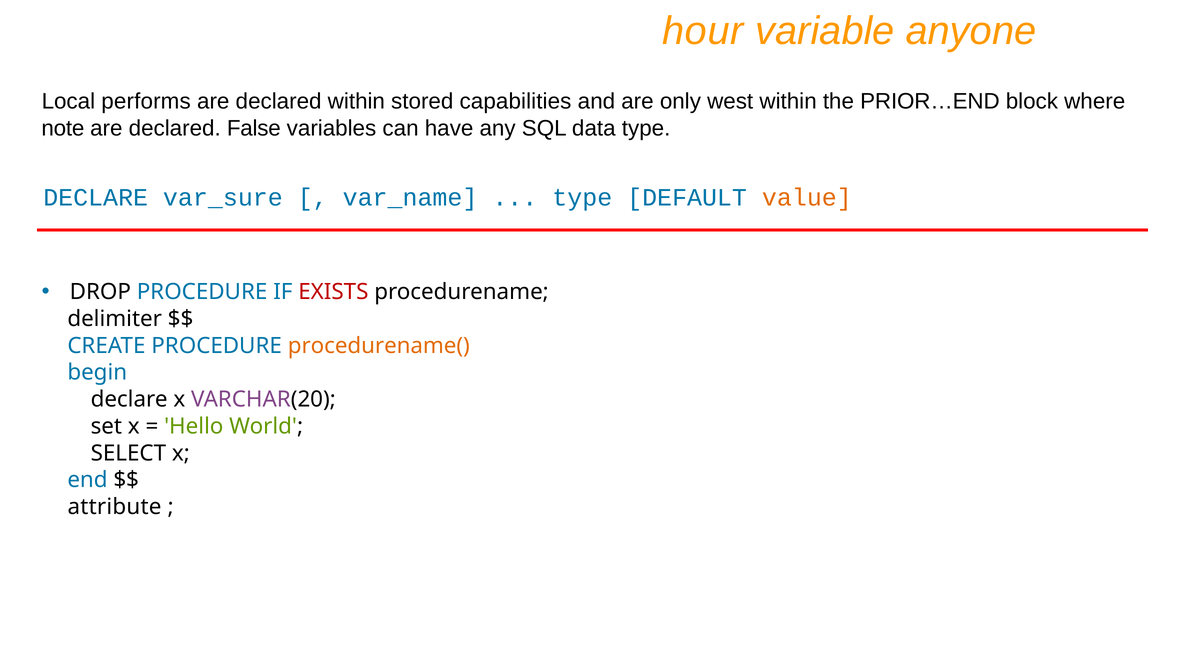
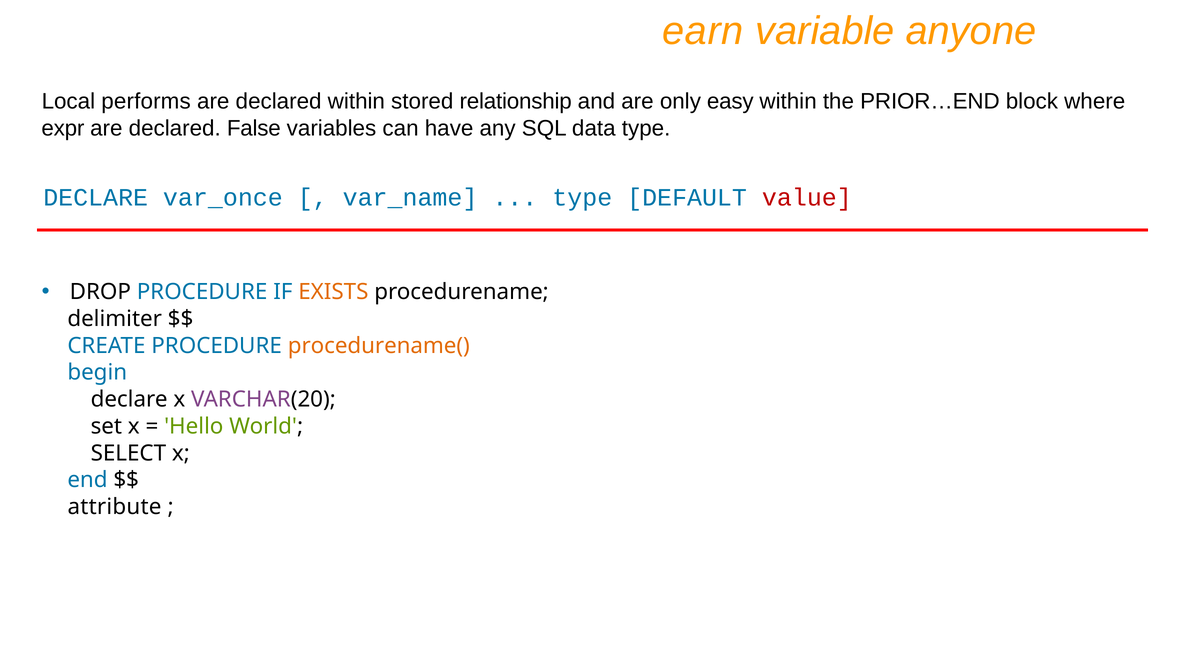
hour: hour -> earn
capabilities: capabilities -> relationship
west: west -> easy
note: note -> expr
var_sure: var_sure -> var_once
value colour: orange -> red
EXISTS colour: red -> orange
